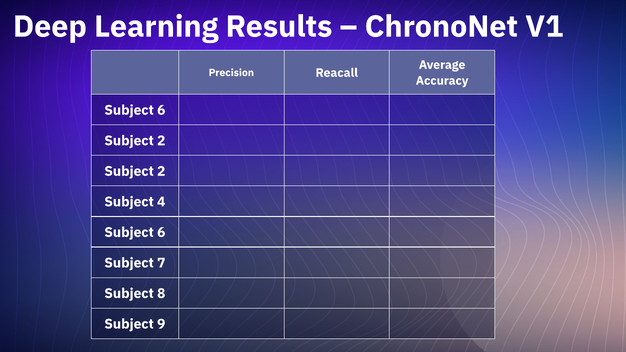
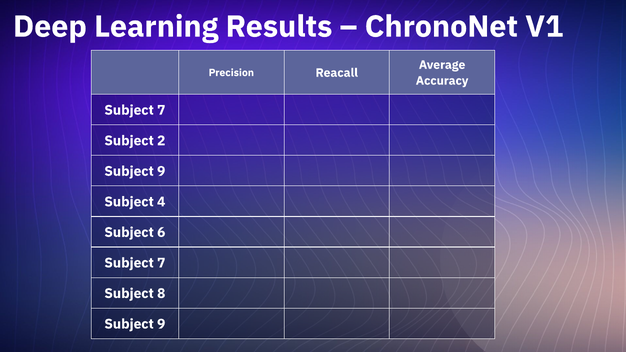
6 at (161, 110): 6 -> 7
2 at (161, 171): 2 -> 9
